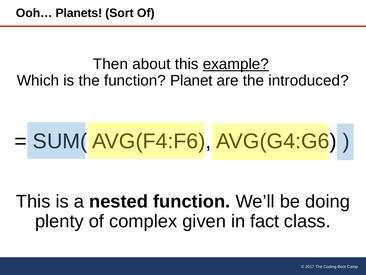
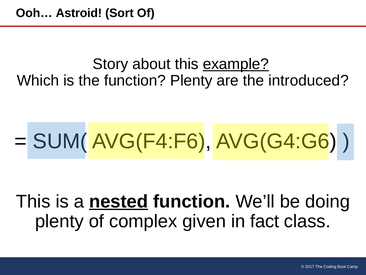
Planets: Planets -> Astroid
Then: Then -> Story
function Planet: Planet -> Plenty
nested underline: none -> present
